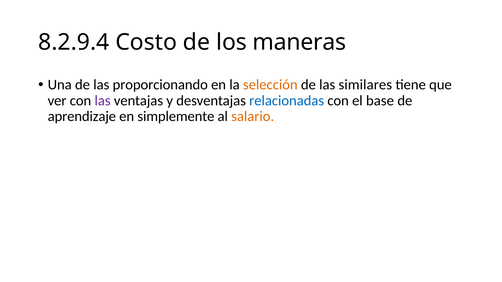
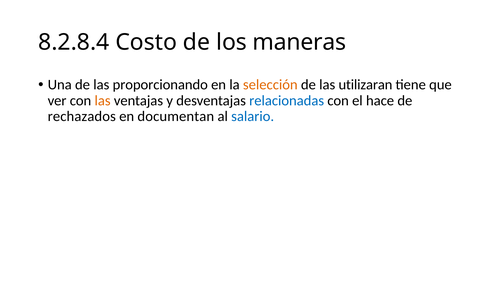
8.2.9.4: 8.2.9.4 -> 8.2.8.4
similares: similares -> utilizaran
las at (103, 101) colour: purple -> orange
base: base -> hace
aprendizaje: aprendizaje -> rechazados
simplemente: simplemente -> documentan
salario colour: orange -> blue
